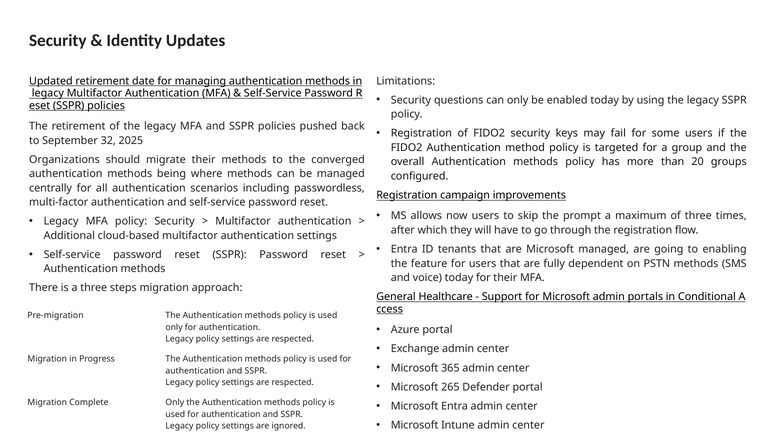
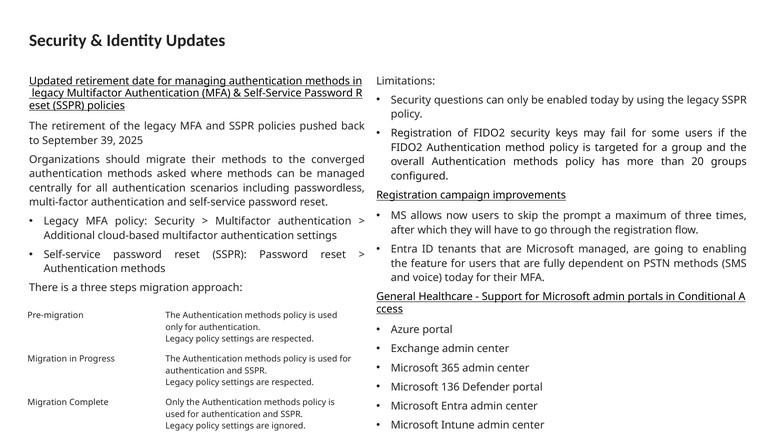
32: 32 -> 39
being: being -> asked
265: 265 -> 136
